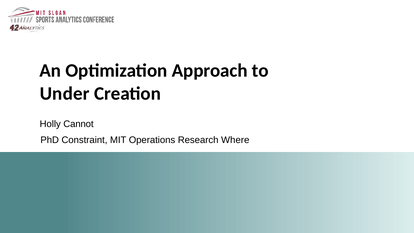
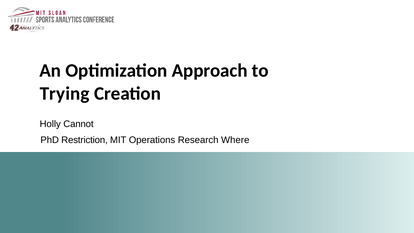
Under: Under -> Trying
Constraint: Constraint -> Restriction
